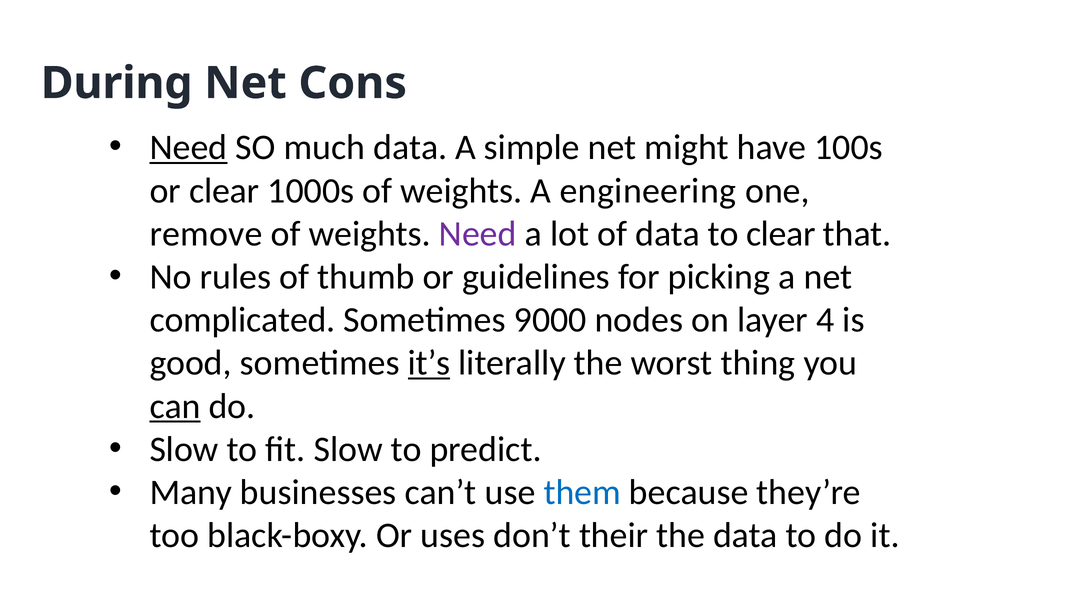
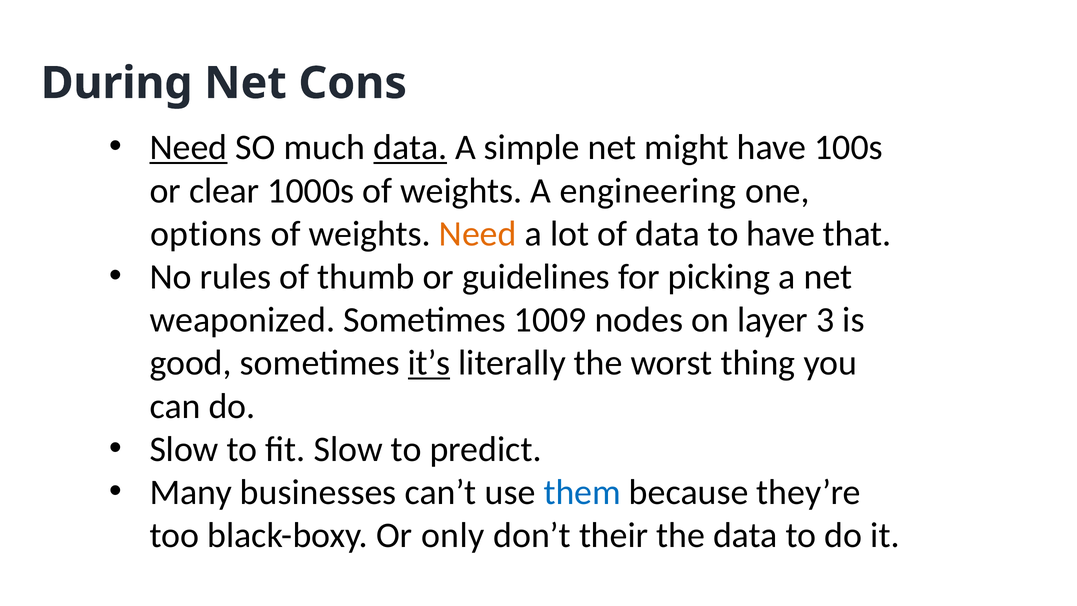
data at (410, 148) underline: none -> present
remove: remove -> options
Need at (478, 234) colour: purple -> orange
to clear: clear -> have
complicated: complicated -> weaponized
9000: 9000 -> 1009
4: 4 -> 3
can underline: present -> none
uses: uses -> only
